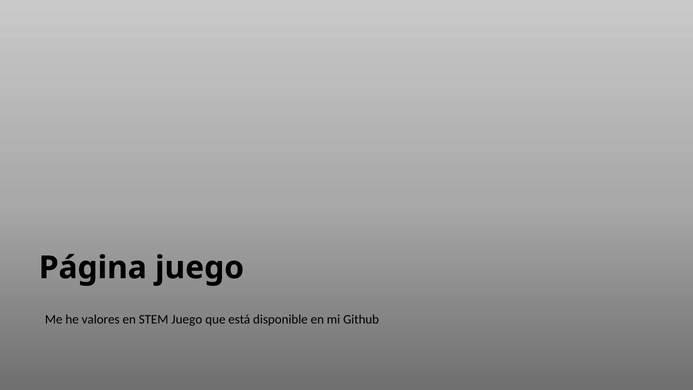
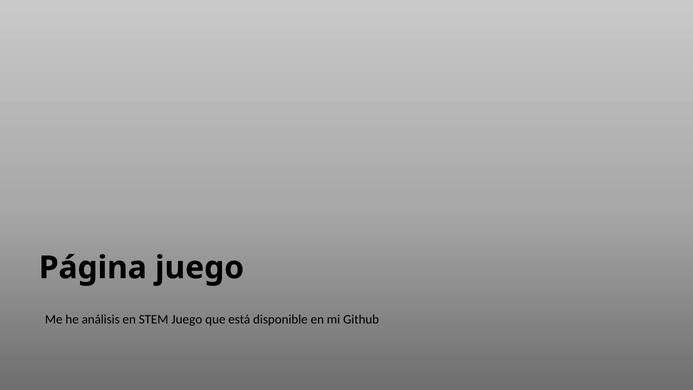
valores: valores -> análisis
